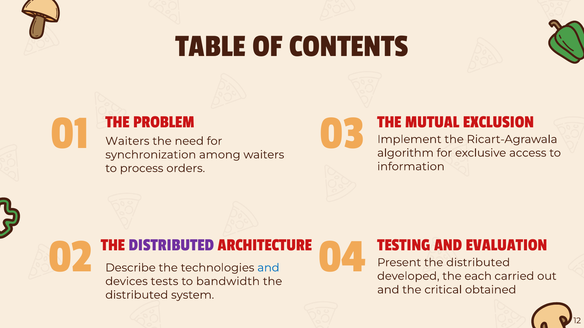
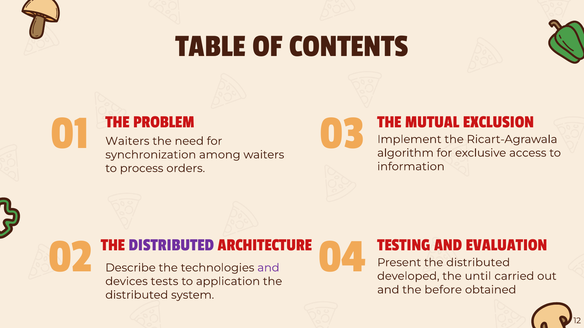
and at (268, 268) colour: blue -> purple
each: each -> until
bandwidth: bandwidth -> application
critical: critical -> before
